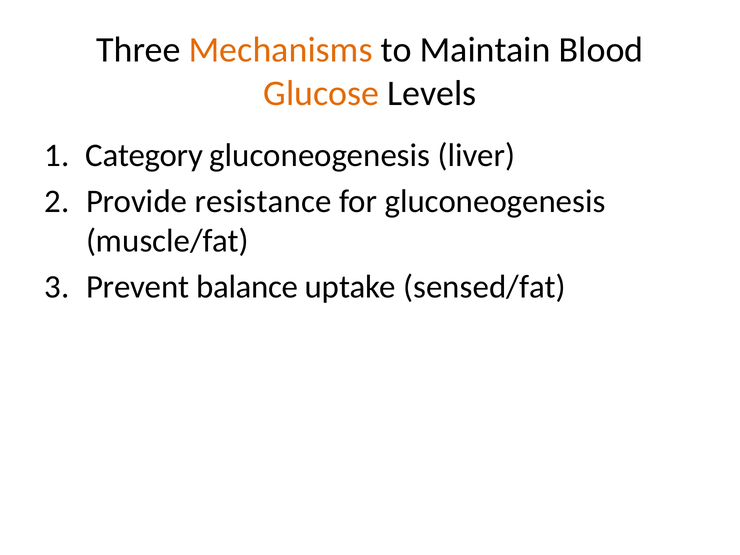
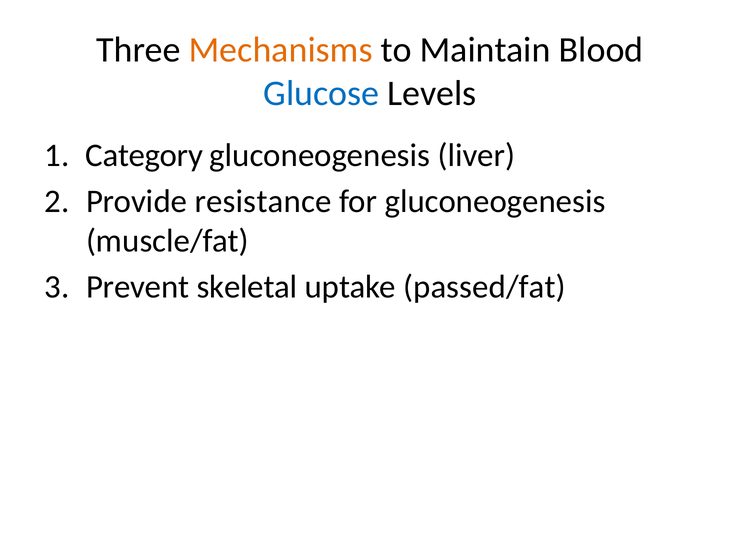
Glucose colour: orange -> blue
balance: balance -> skeletal
sensed/fat: sensed/fat -> passed/fat
